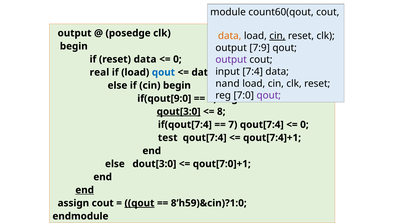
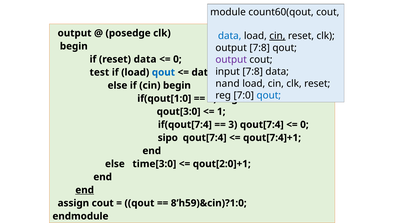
data at (230, 36) colour: orange -> blue
output 7:9: 7:9 -> 7:8
input 7:4: 7:4 -> 7:8
real: real -> test
qout at (269, 95) colour: purple -> blue
if(qout[9:0: if(qout[9:0 -> if(qout[1:0
qout[3:0 underline: present -> none
8: 8 -> 1
7: 7 -> 3
test: test -> sipo
dout[3:0: dout[3:0 -> time[3:0
qout[7:0]+1: qout[7:0]+1 -> qout[2:0]+1
qout at (139, 203) underline: present -> none
